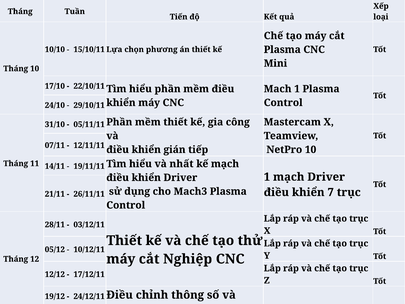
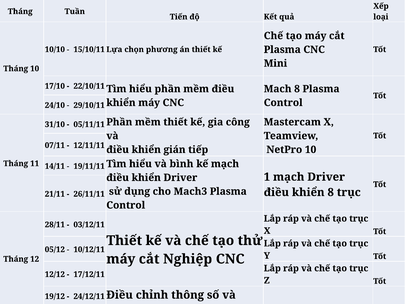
Mach 1: 1 -> 8
nhất: nhất -> bình
khiển 7: 7 -> 8
